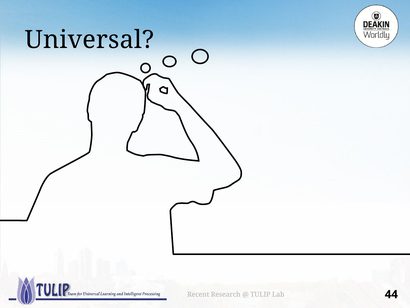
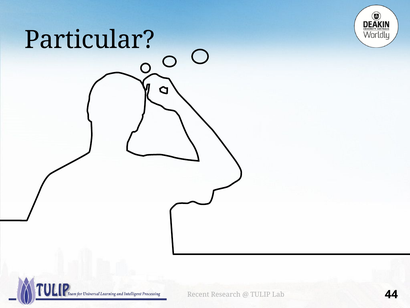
Universal: Universal -> Particular
